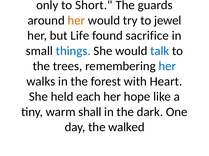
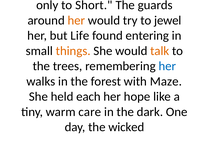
sacrifice: sacrifice -> entering
things colour: blue -> orange
talk colour: blue -> orange
Heart: Heart -> Maze
shall: shall -> care
walked: walked -> wicked
